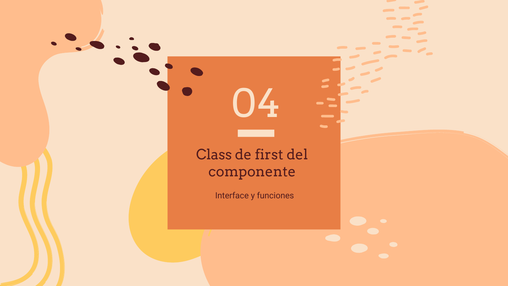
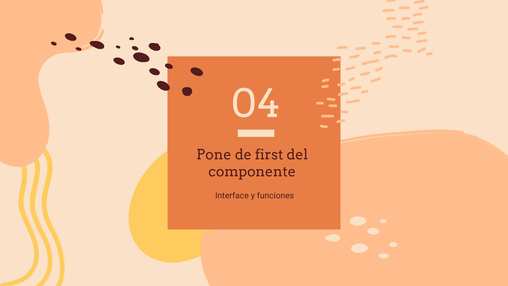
Class: Class -> Pone
